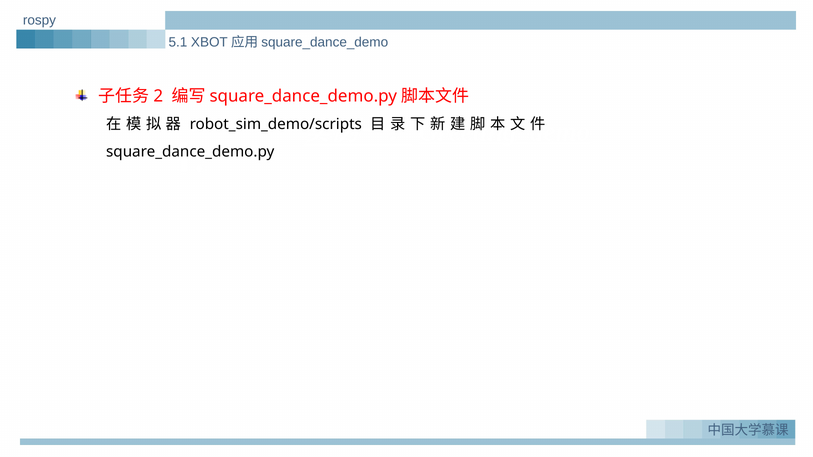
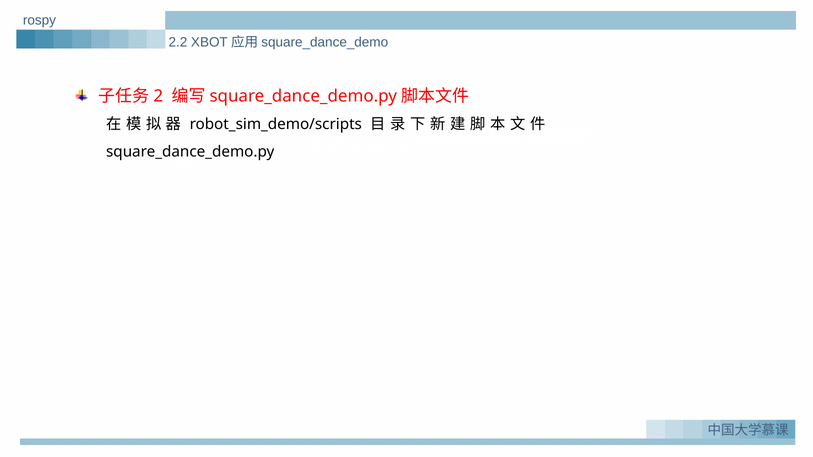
5.1: 5.1 -> 2.2
